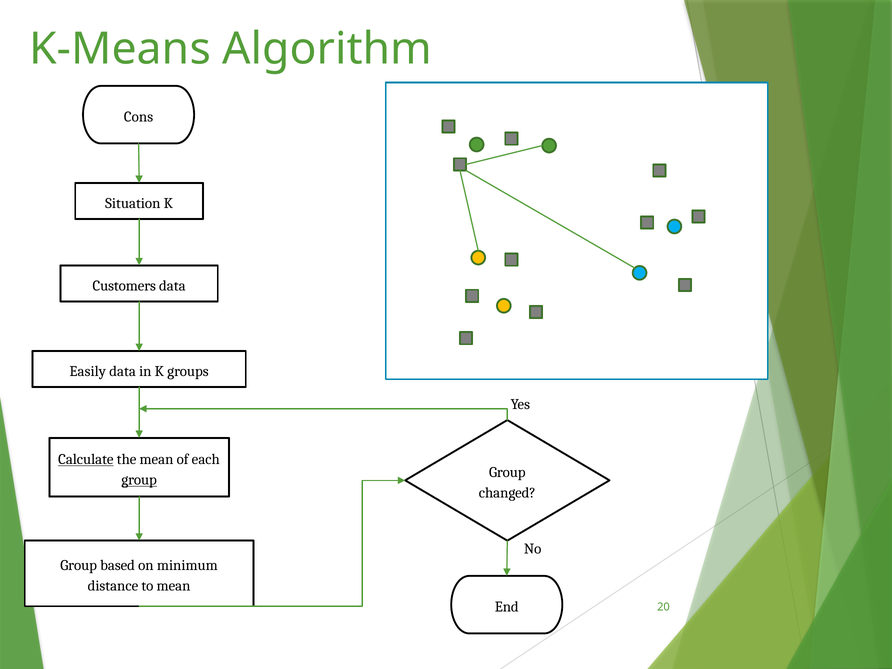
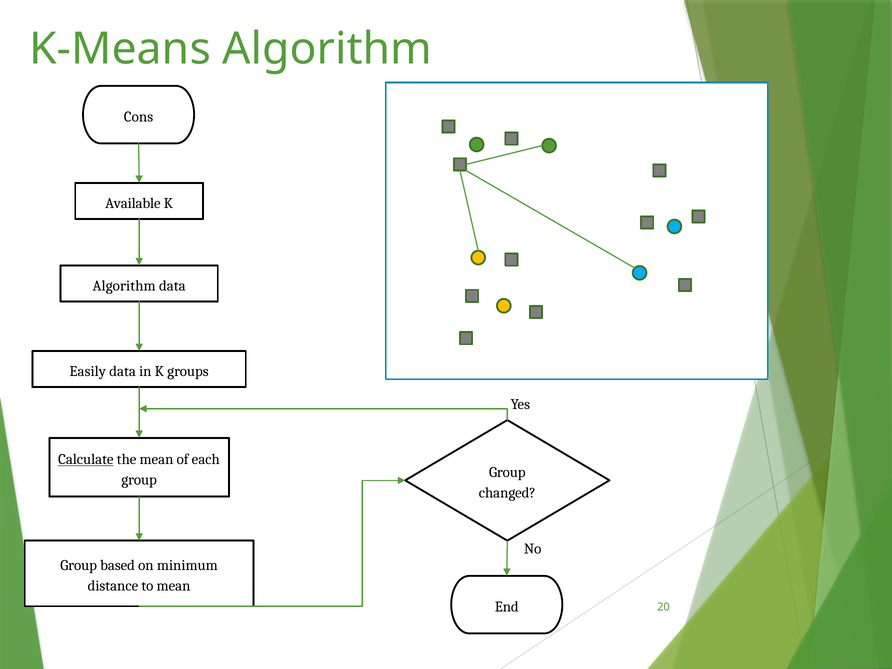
Situation: Situation -> Available
Customers at (124, 286): Customers -> Algorithm
group at (139, 480) underline: present -> none
